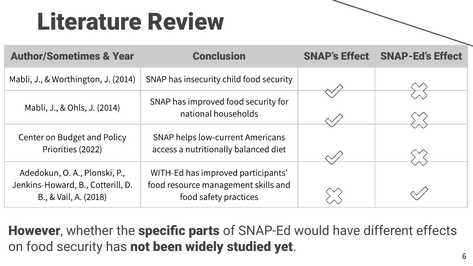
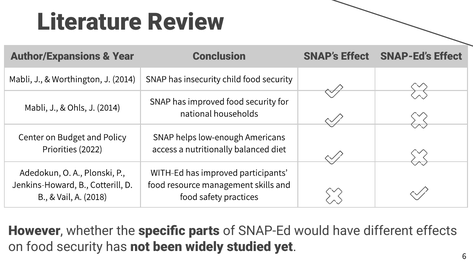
Author/Sometimes: Author/Sometimes -> Author/Expansions
low-current: low-current -> low-enough
